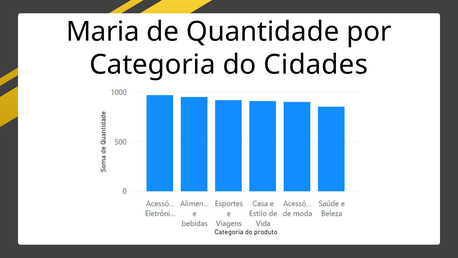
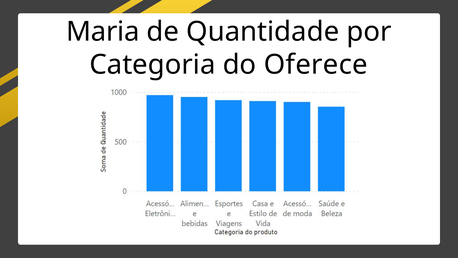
Cidades: Cidades -> Oferece
